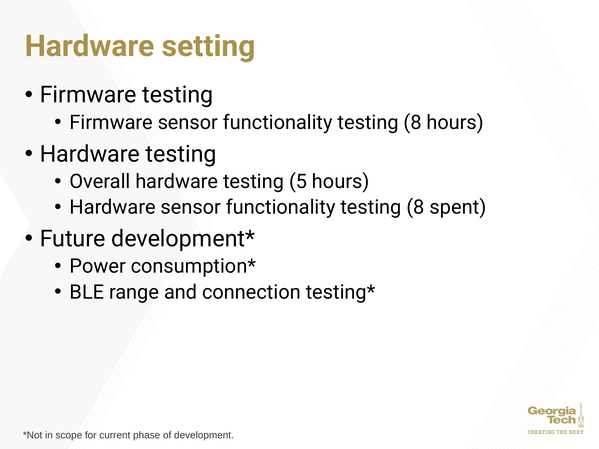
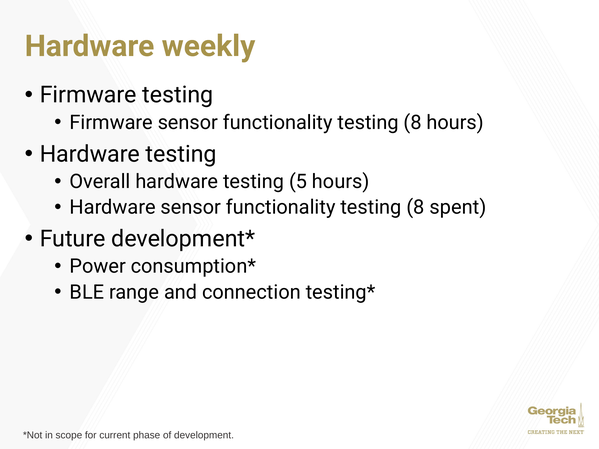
setting: setting -> weekly
